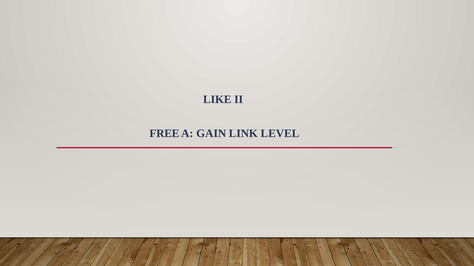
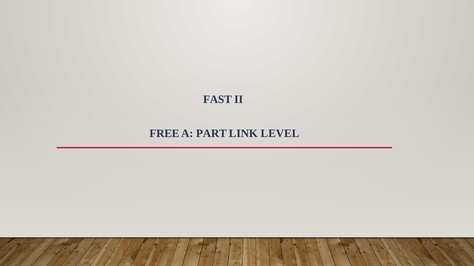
LIKE: LIKE -> FAST
GAIN: GAIN -> PART
